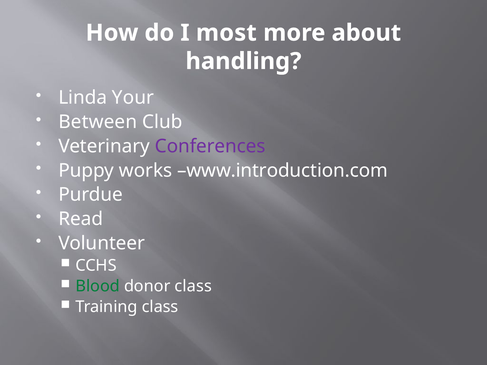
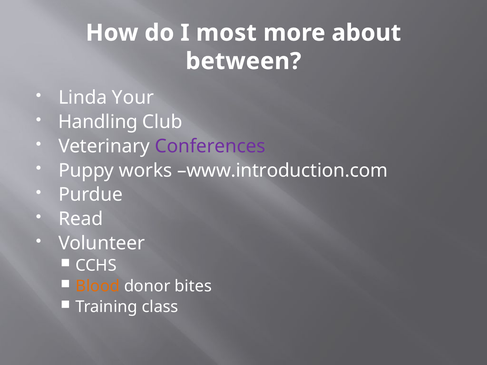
handling: handling -> between
Between: Between -> Handling
Blood colour: green -> orange
donor class: class -> bites
